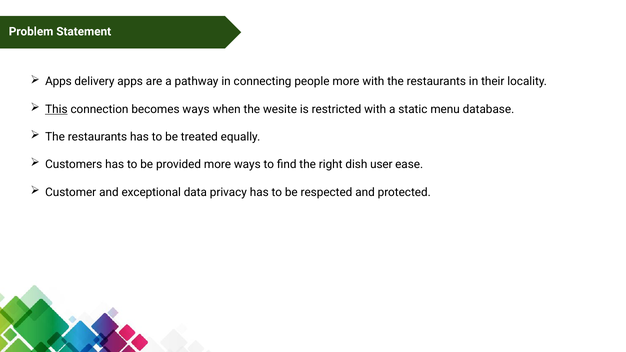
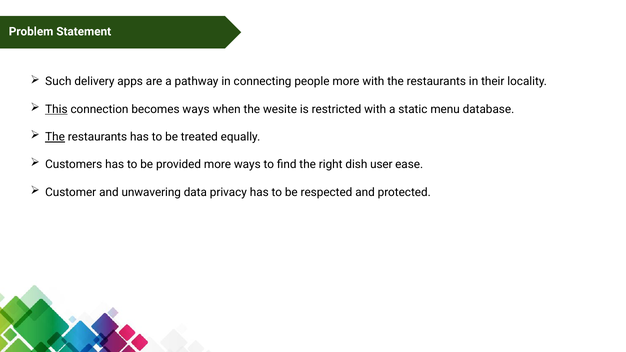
Apps at (58, 82): Apps -> Such
The at (55, 137) underline: none -> present
exceptional: exceptional -> unwavering
